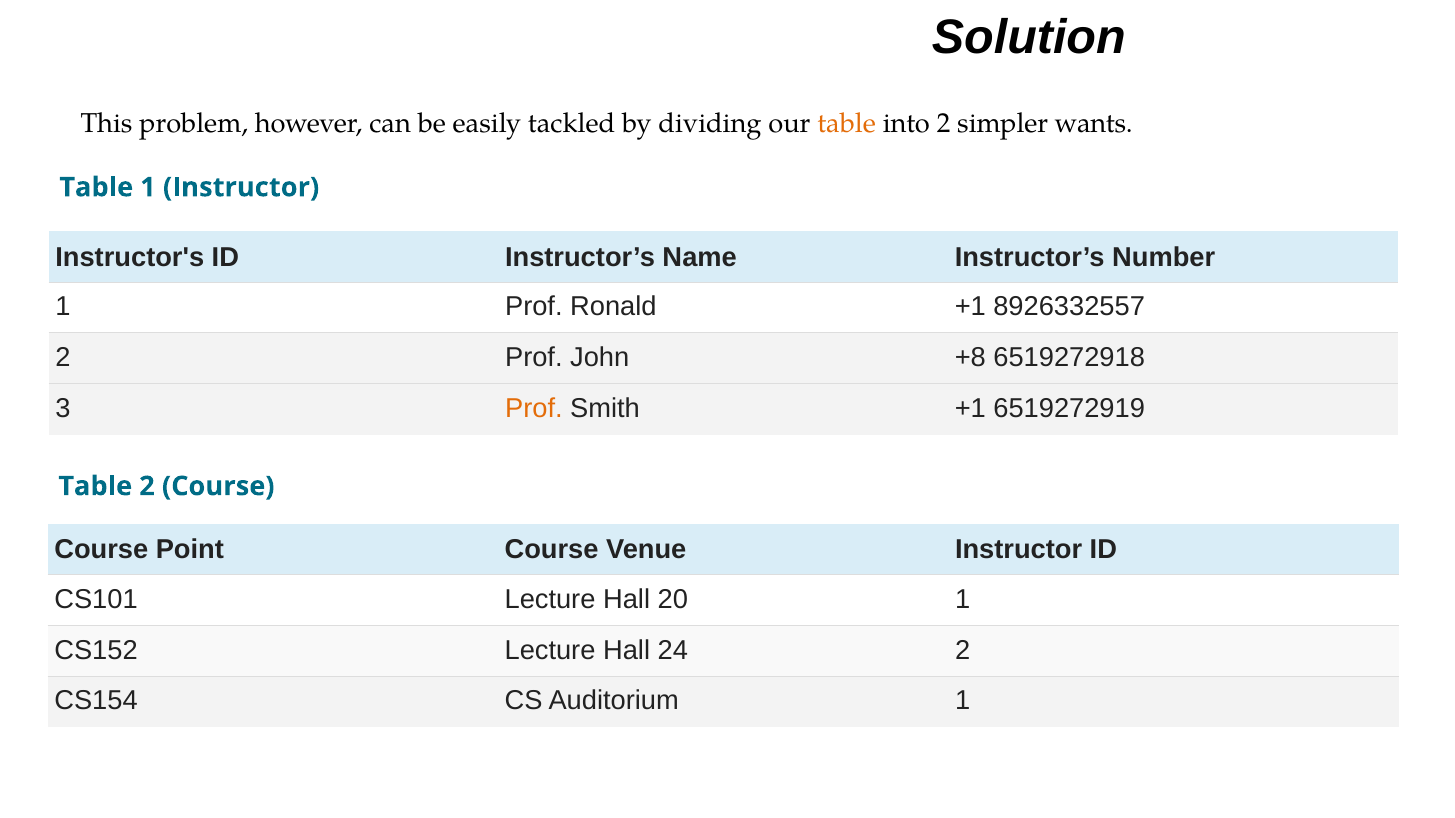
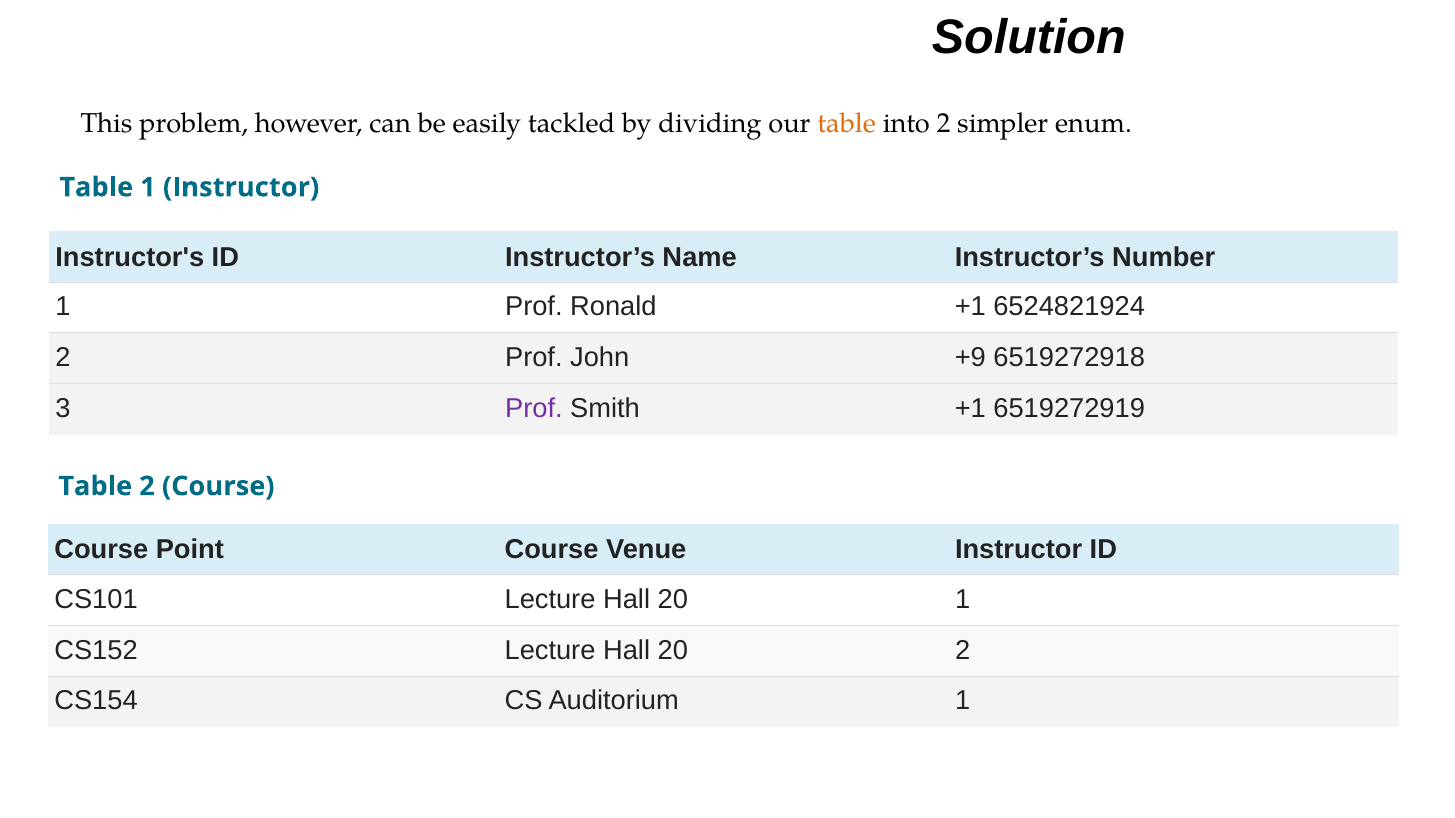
wants: wants -> enum
8926332557: 8926332557 -> 6524821924
+8: +8 -> +9
Prof at (534, 409) colour: orange -> purple
CS152 Lecture Hall 24: 24 -> 20
